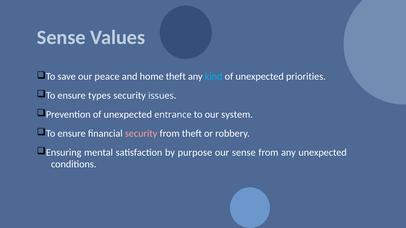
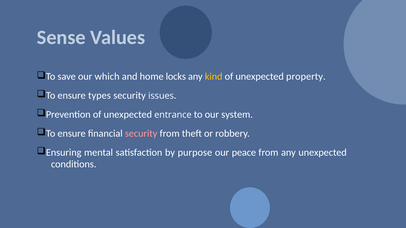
peace: peace -> which
home theft: theft -> locks
kind colour: light blue -> yellow
priorities: priorities -> property
our sense: sense -> peace
